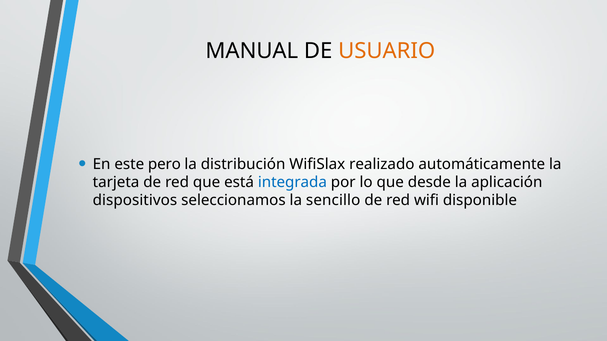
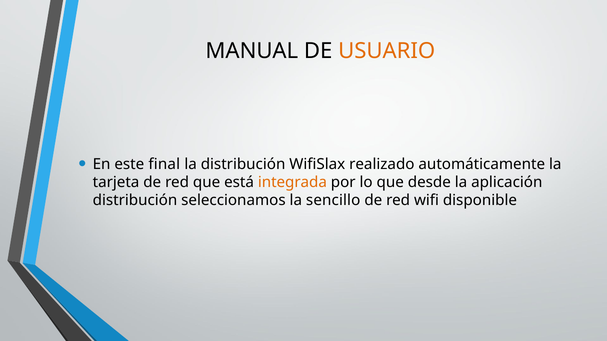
pero: pero -> final
integrada colour: blue -> orange
dispositivos at (135, 201): dispositivos -> distribución
